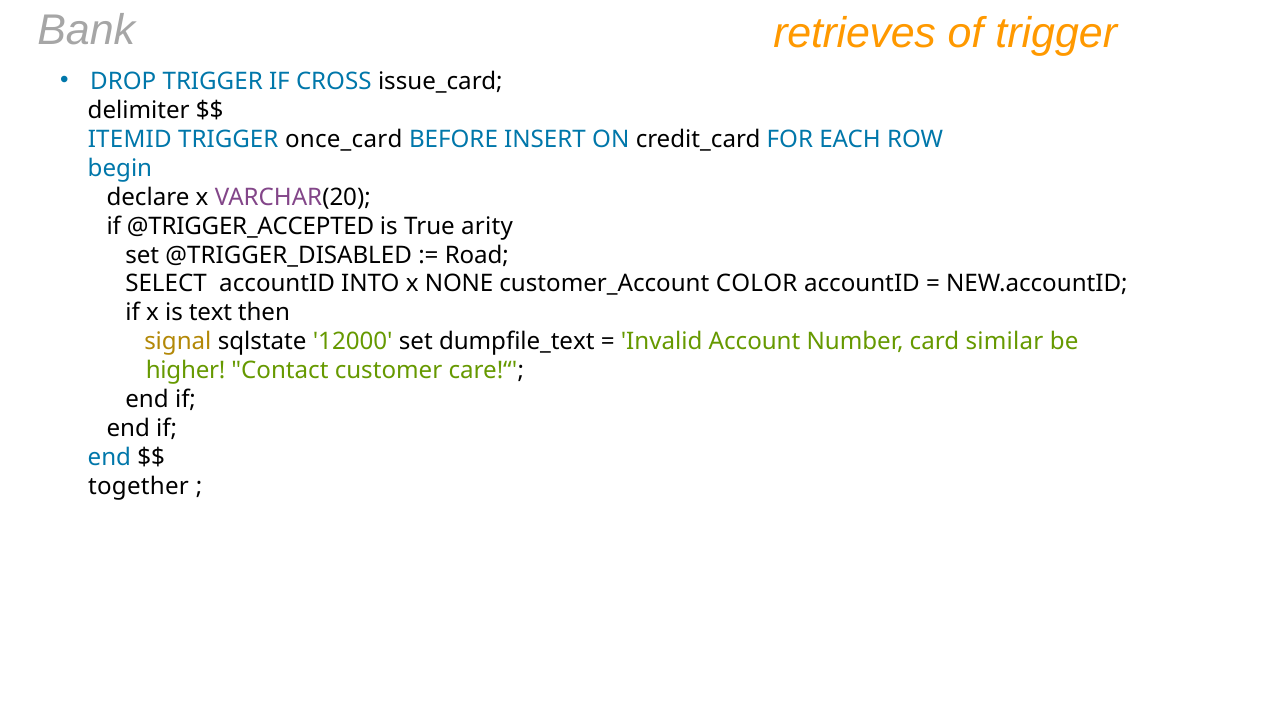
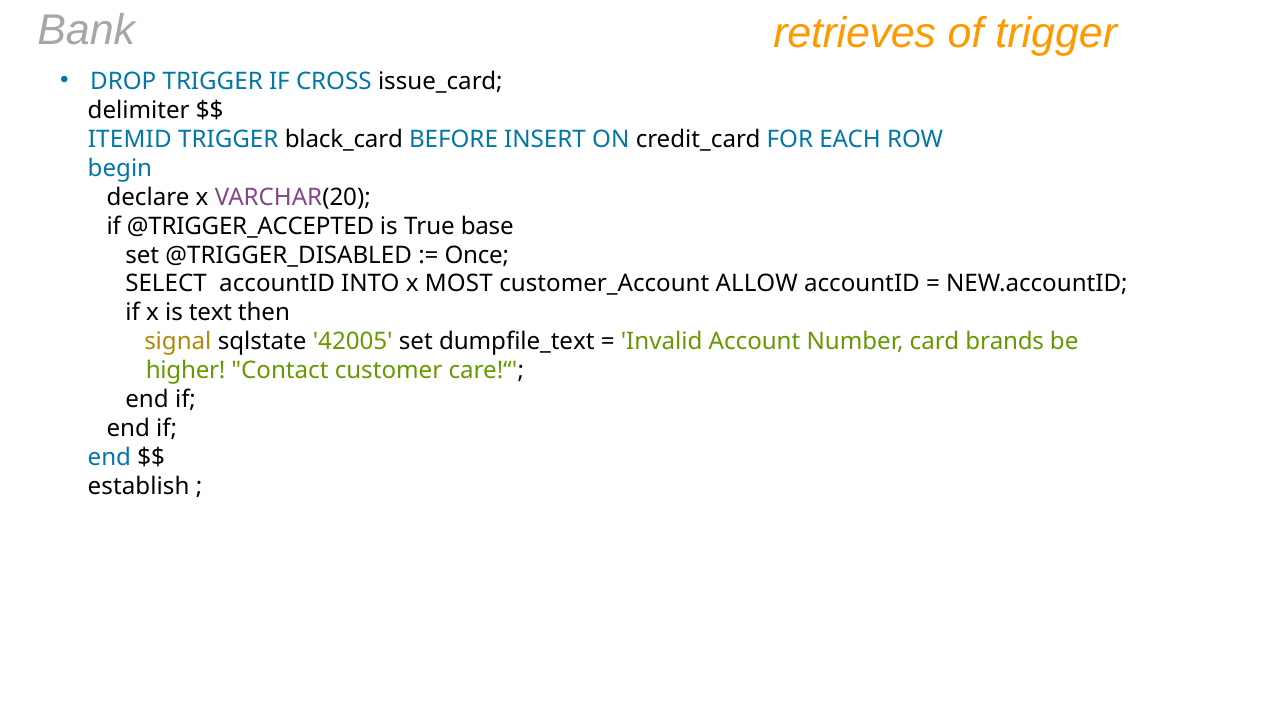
once_card: once_card -> black_card
arity: arity -> base
Road: Road -> Once
NONE: NONE -> MOST
COLOR: COLOR -> ALLOW
12000: 12000 -> 42005
similar: similar -> brands
together: together -> establish
